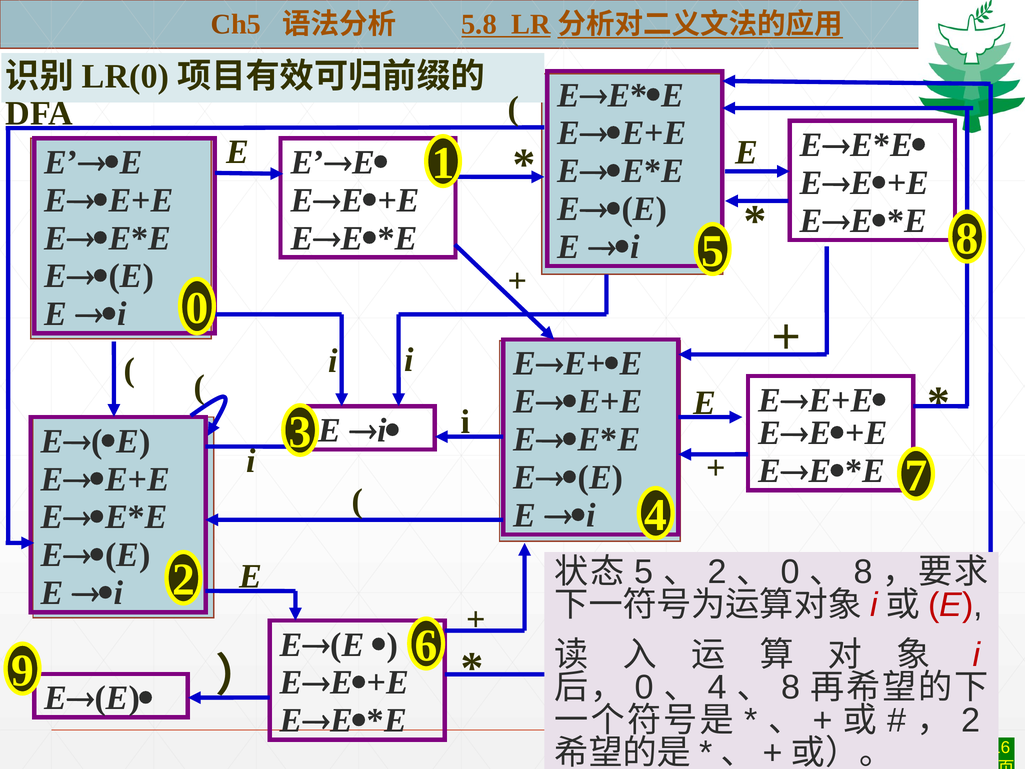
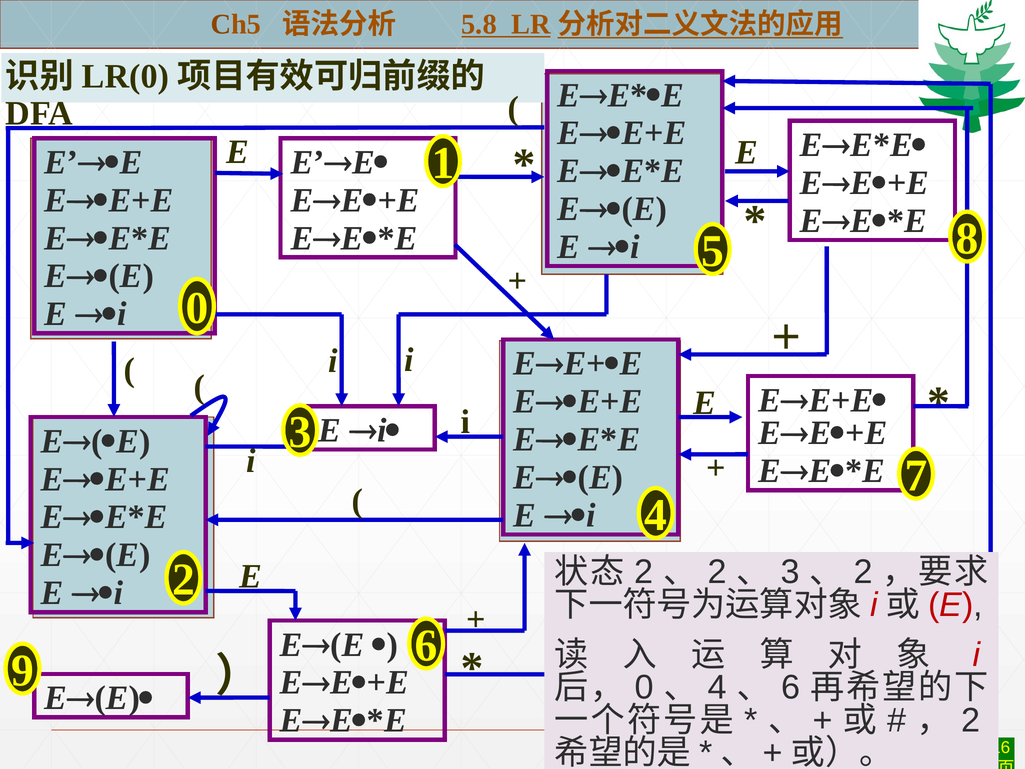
5 at (644, 572): 5 -> 2
0 at (790, 572): 0 -> 3
8 at (863, 572): 8 -> 2
8 at (791, 687): 8 -> 6
